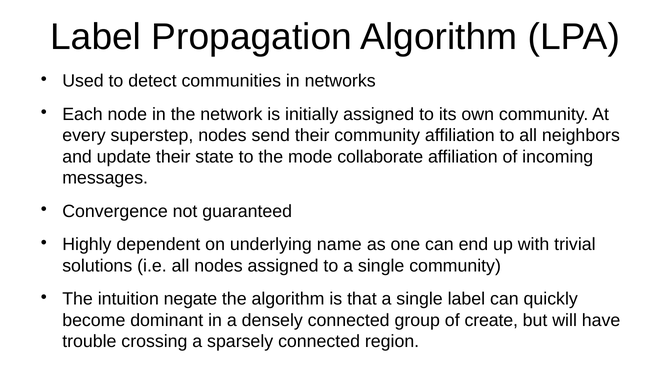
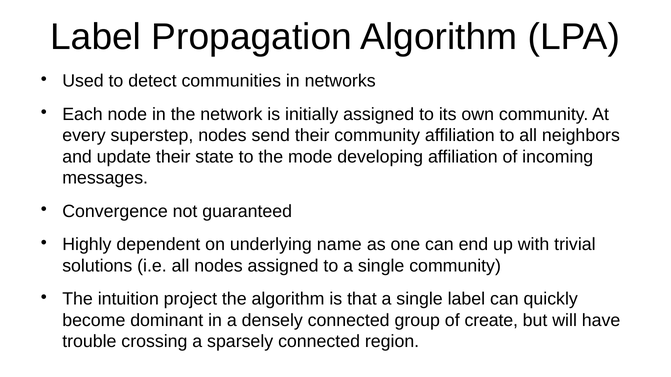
collaborate: collaborate -> developing
negate: negate -> project
